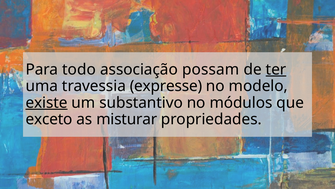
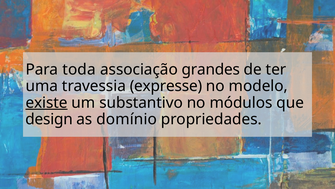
todo: todo -> toda
possam: possam -> grandes
ter underline: present -> none
exceto: exceto -> design
misturar: misturar -> domínio
